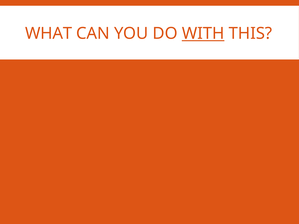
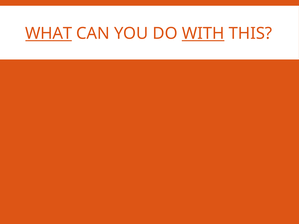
WHAT underline: none -> present
